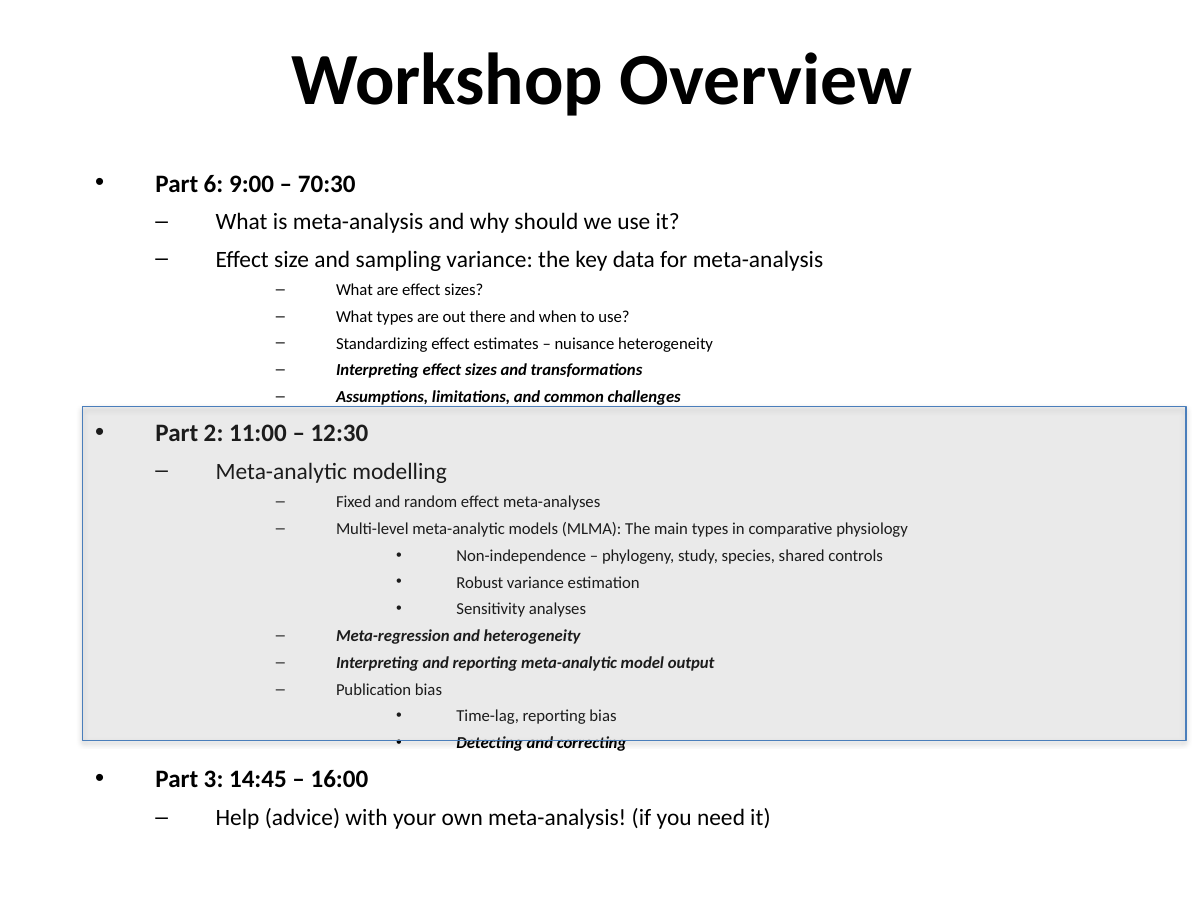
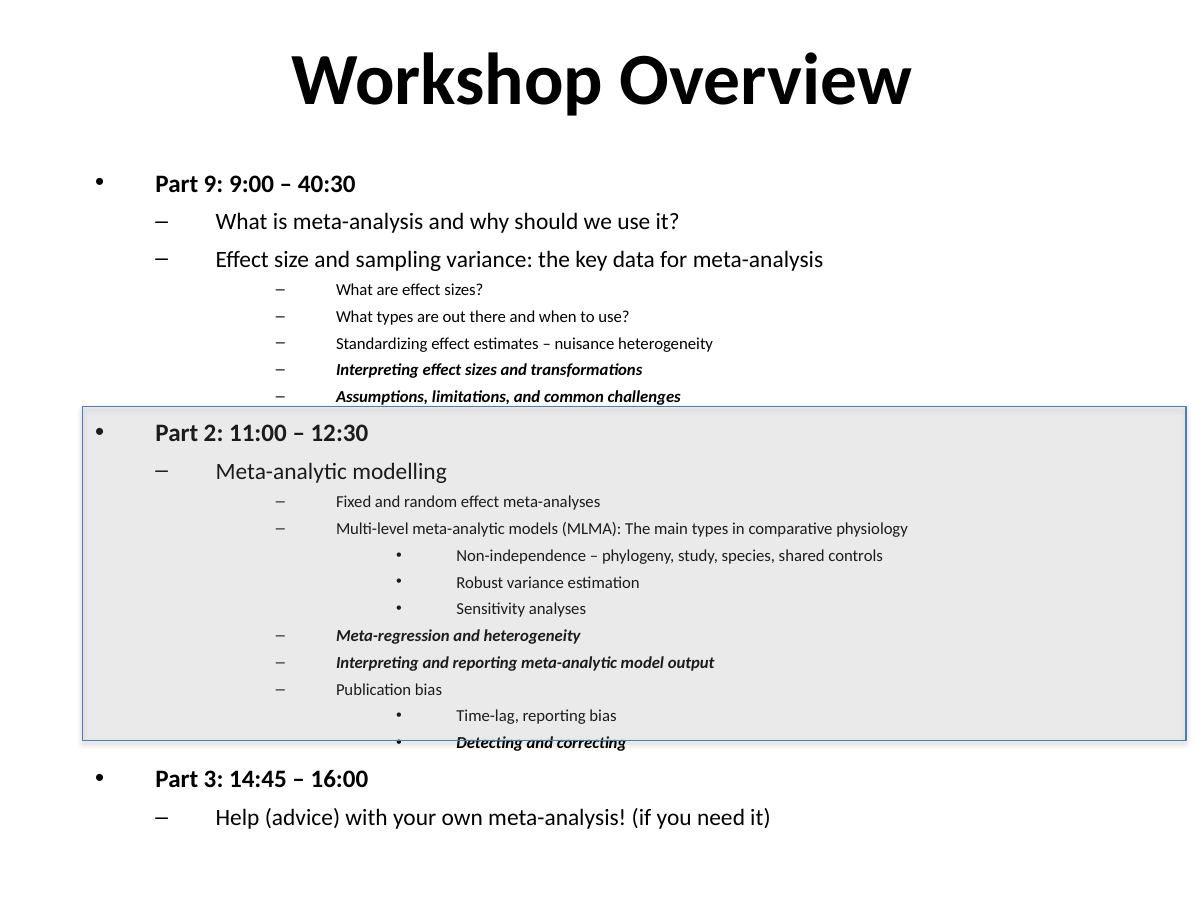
6: 6 -> 9
70:30: 70:30 -> 40:30
